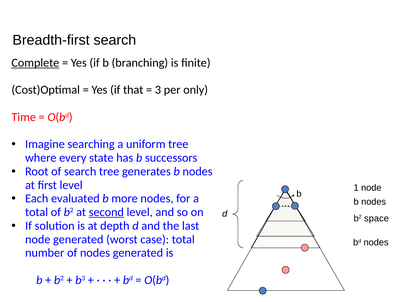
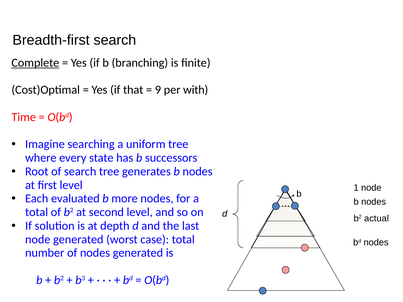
3: 3 -> 9
only: only -> with
second underline: present -> none
space: space -> actual
